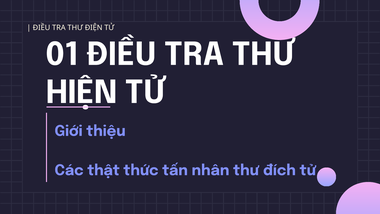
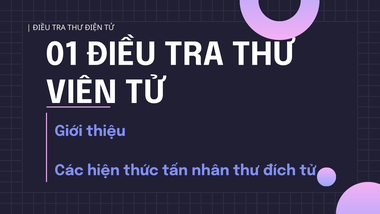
HIỆN: HIỆN -> VIÊN
thật: thật -> hiện
